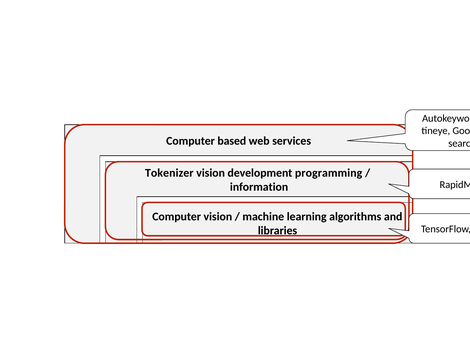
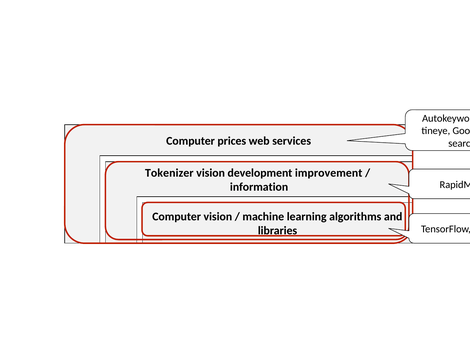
based: based -> prices
programming: programming -> improvement
